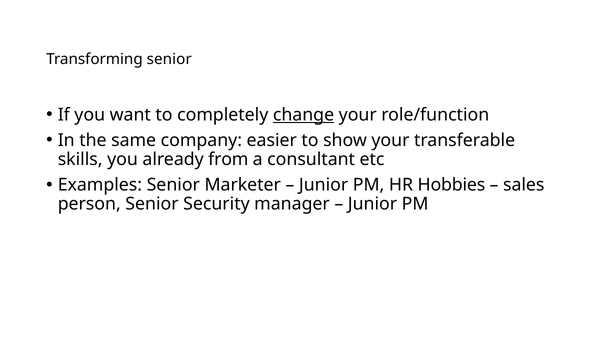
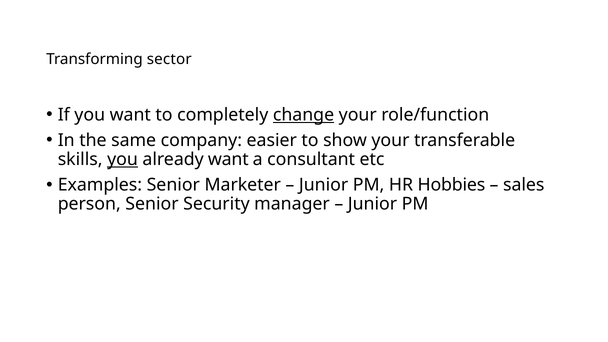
Transforming senior: senior -> sector
you at (123, 159) underline: none -> present
already from: from -> want
